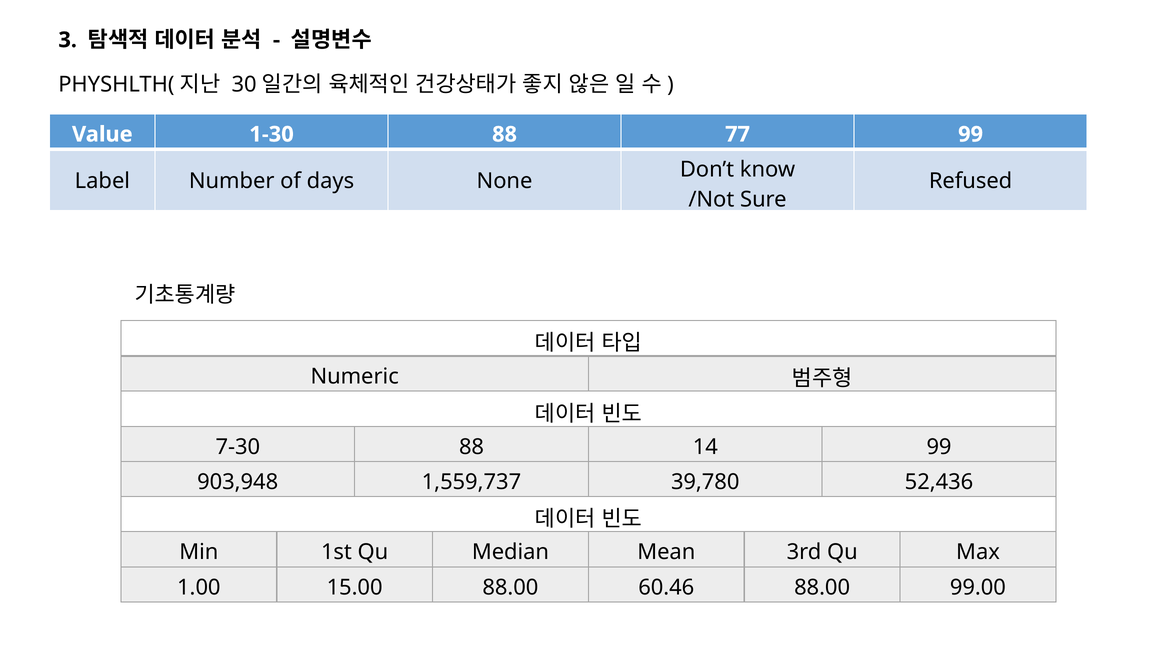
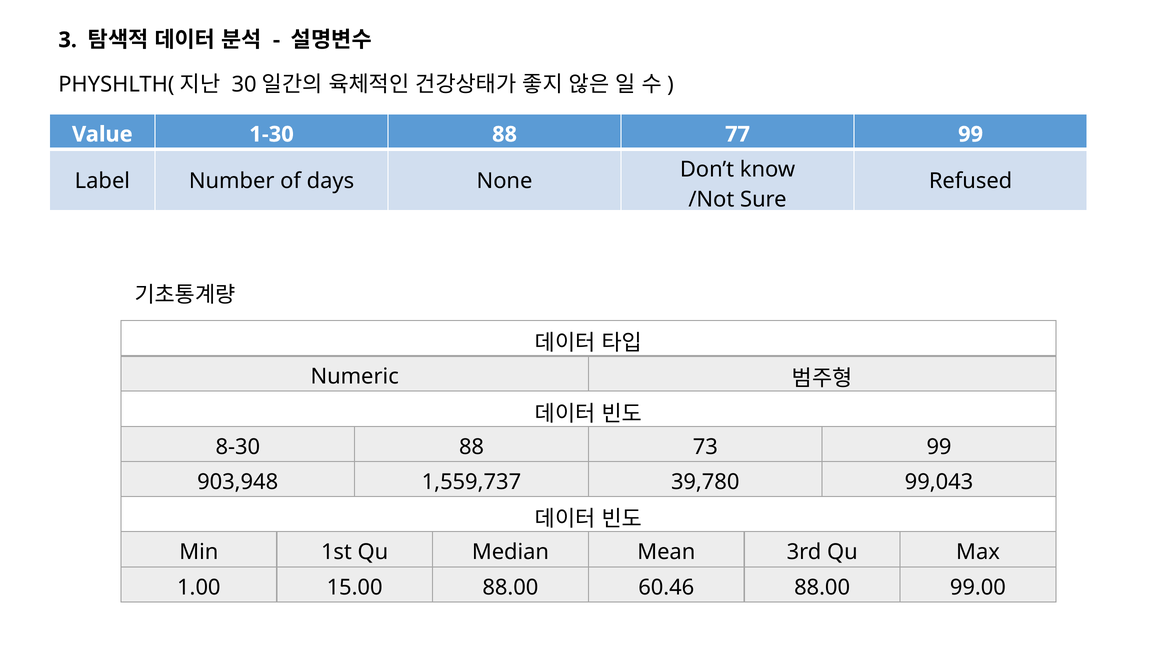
7-30: 7-30 -> 8-30
14: 14 -> 73
52,436: 52,436 -> 99,043
